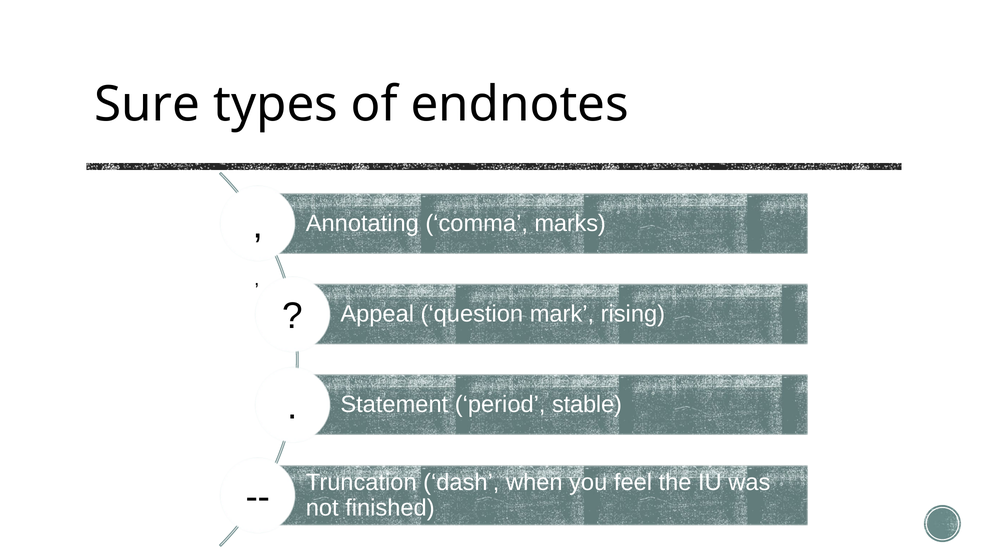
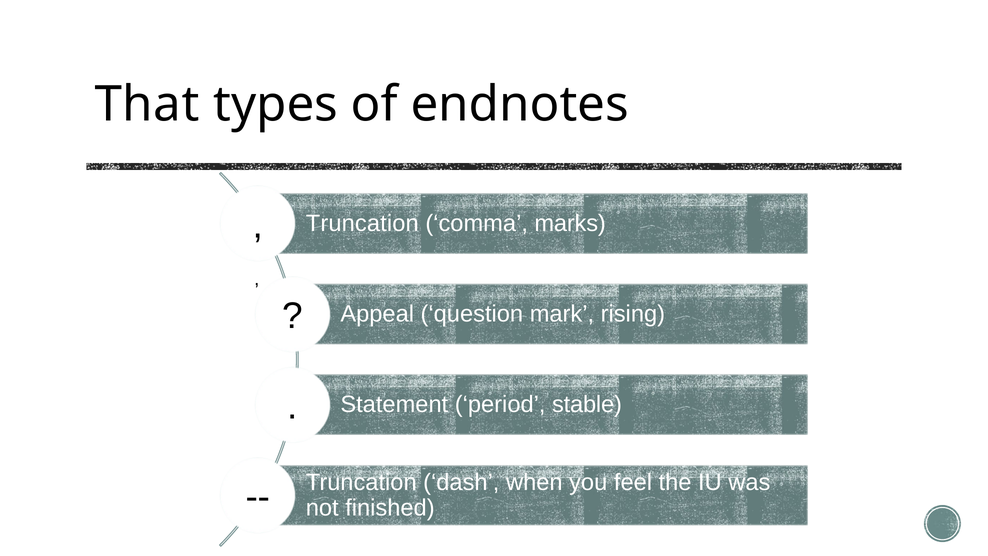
Sure: Sure -> That
Annotating at (362, 223): Annotating -> Truncation
